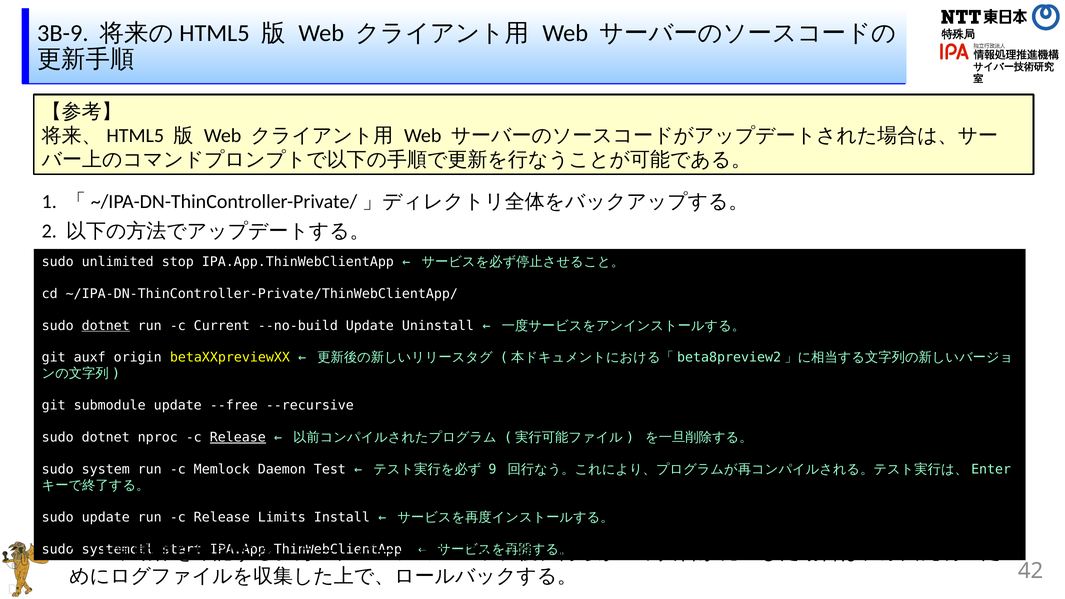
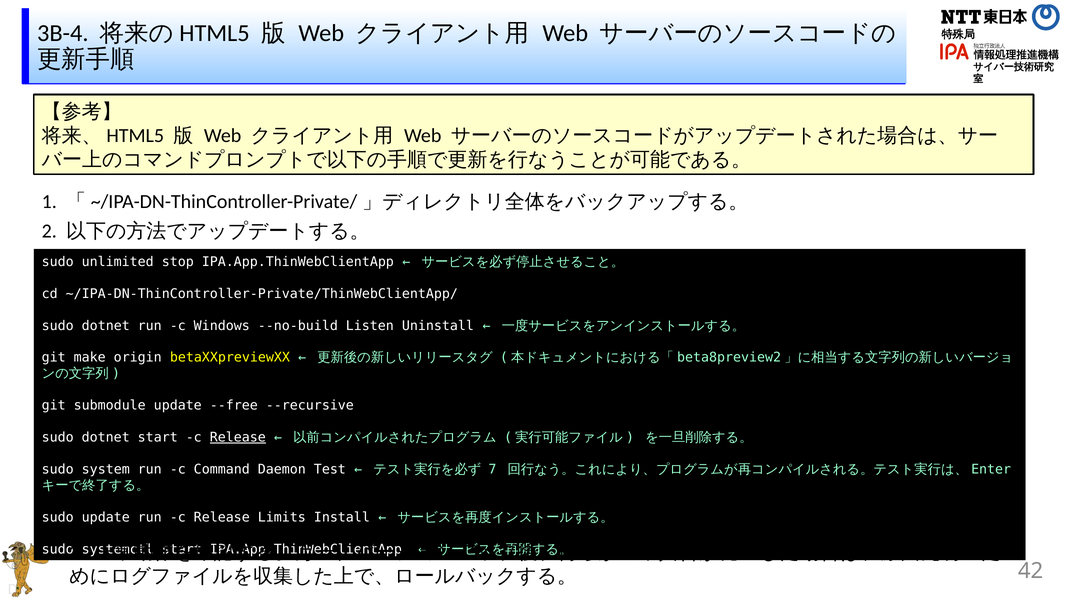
3B-9: 3B-9 -> 3B-4
dotnet at (106, 326) underline: present -> none
Current: Current -> Windows
--no-build Update: Update -> Listen
auxf: auxf -> make
dotnet nproc: nproc -> start
Memlock: Memlock -> Command
9: 9 -> 7
